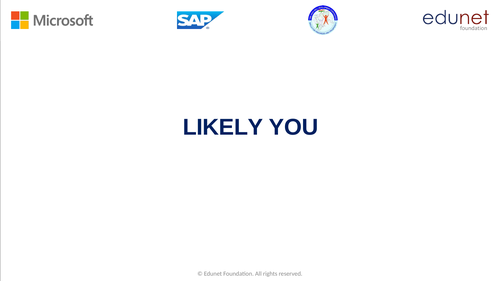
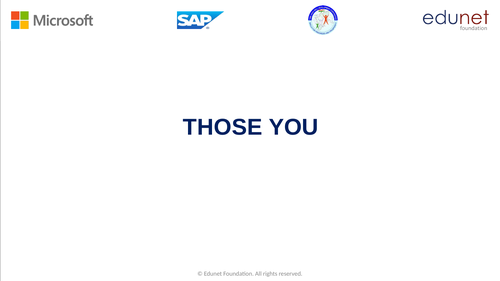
LIKELY: LIKELY -> THOSE
